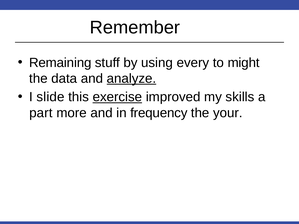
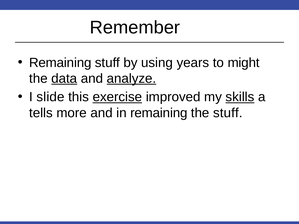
every: every -> years
data underline: none -> present
skills underline: none -> present
part: part -> tells
in frequency: frequency -> remaining
the your: your -> stuff
